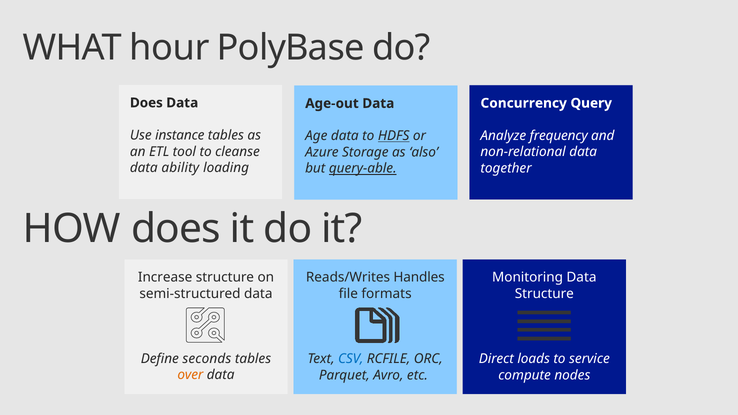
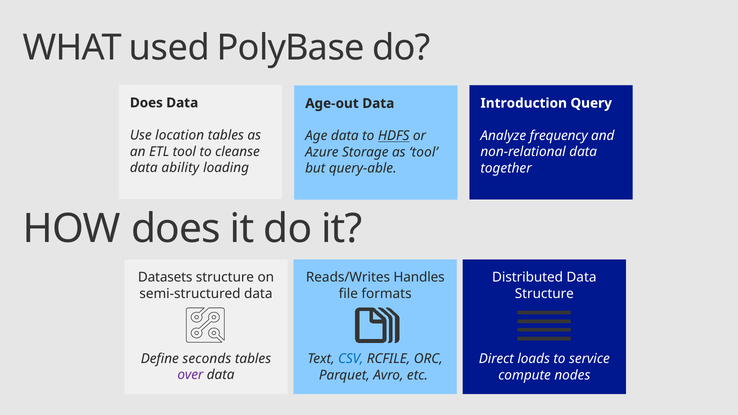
hour: hour -> used
Concurrency: Concurrency -> Introduction
instance: instance -> location
as also: also -> tool
query-able underline: present -> none
Increase: Increase -> Datasets
Monitoring: Monitoring -> Distributed
over colour: orange -> purple
